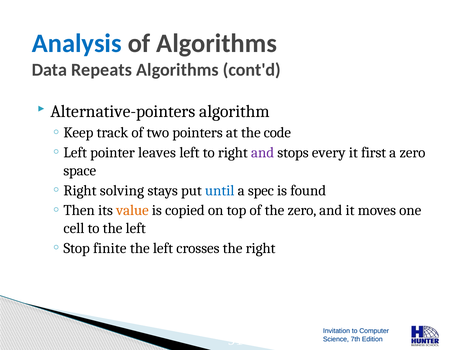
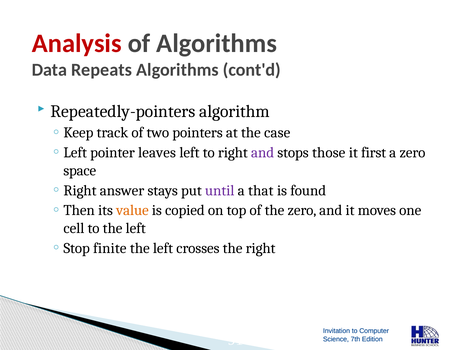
Analysis colour: blue -> red
Alternative-pointers: Alternative-pointers -> Repeatedly-pointers
code: code -> case
every: every -> those
solving: solving -> answer
until colour: blue -> purple
spec: spec -> that
